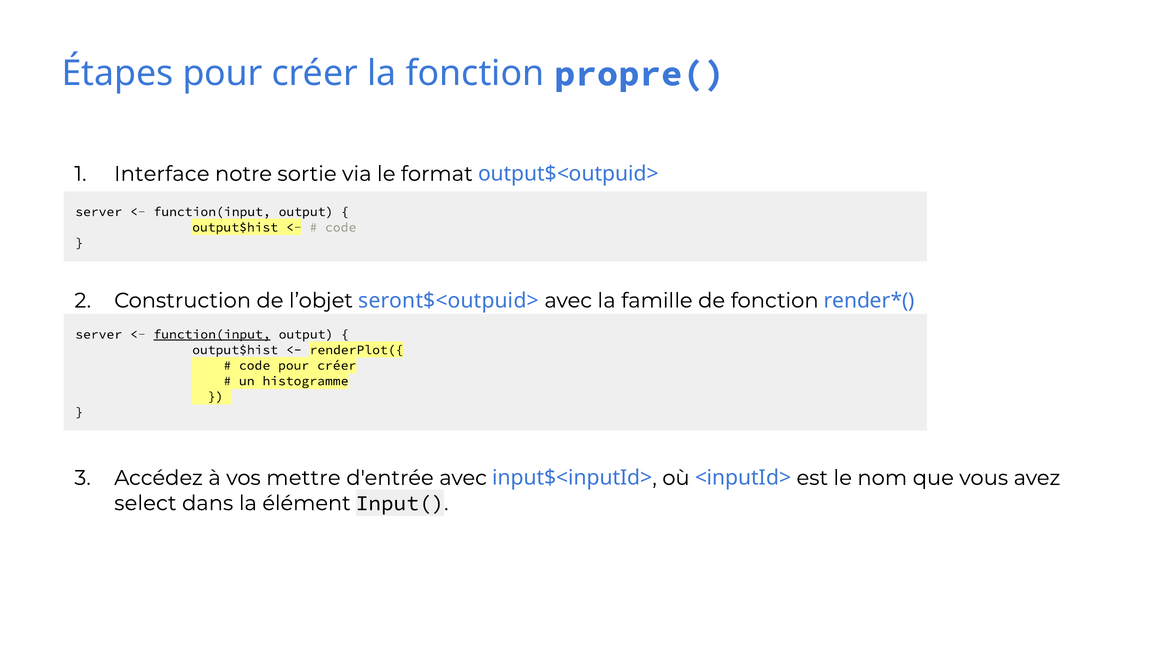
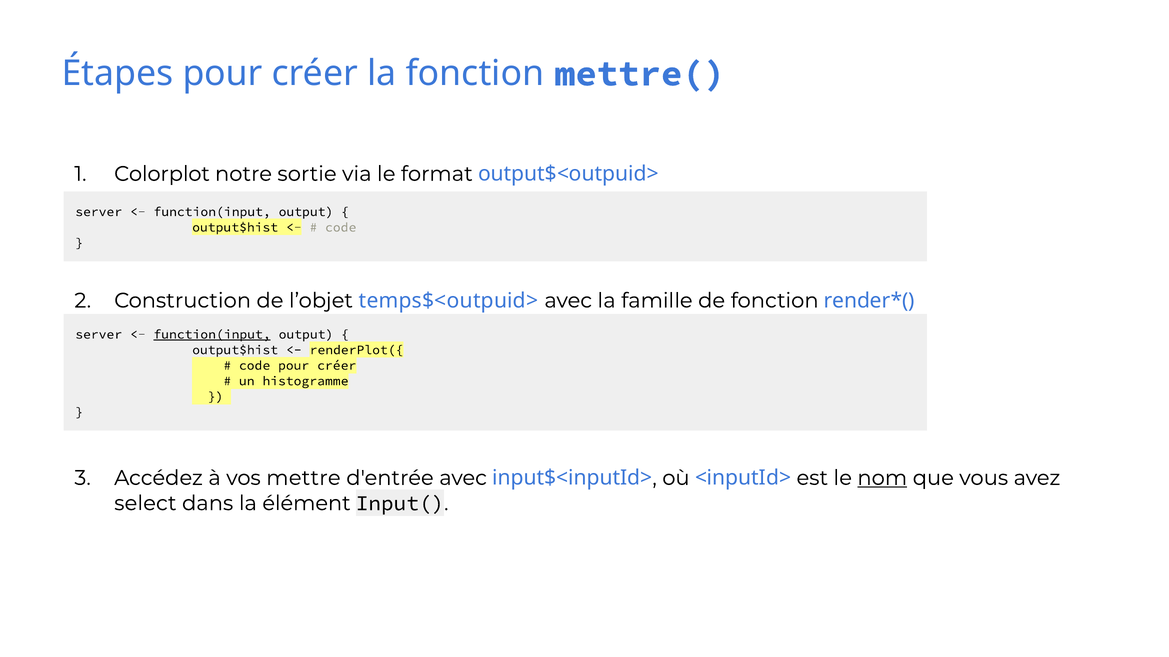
propre(: propre( -> mettre(
Interface: Interface -> Colorplot
seront$<outpuid>: seront$<outpuid> -> temps$<outpuid>
nom underline: none -> present
